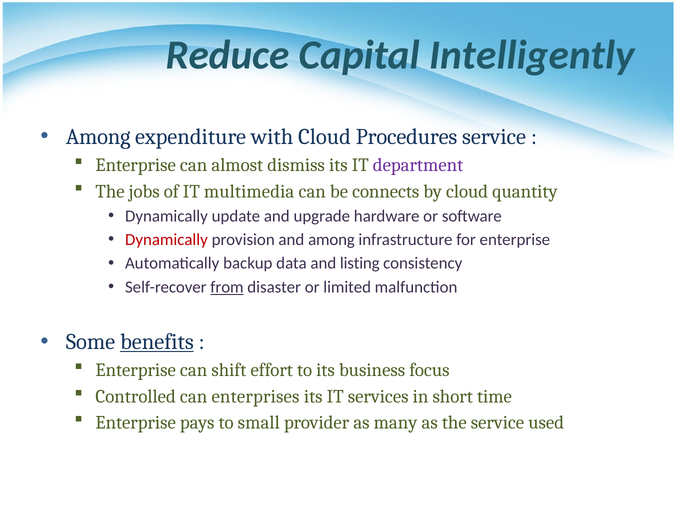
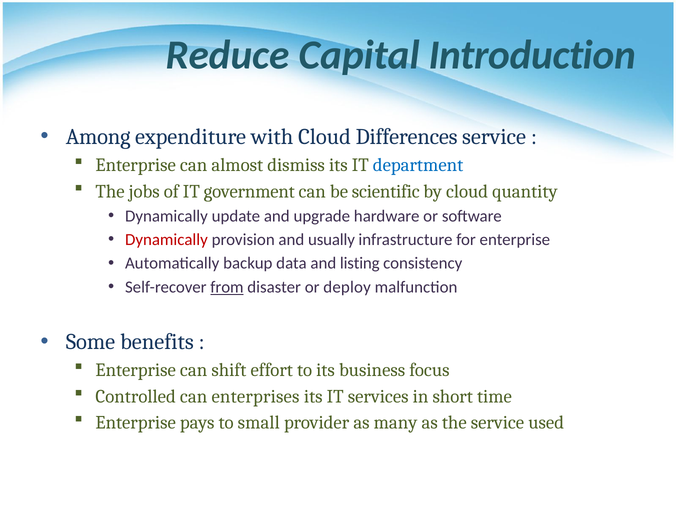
Intelligently: Intelligently -> Introduction
Procedures: Procedures -> Differences
department colour: purple -> blue
multimedia: multimedia -> government
connects: connects -> scientific
and among: among -> usually
limited: limited -> deploy
benefits underline: present -> none
